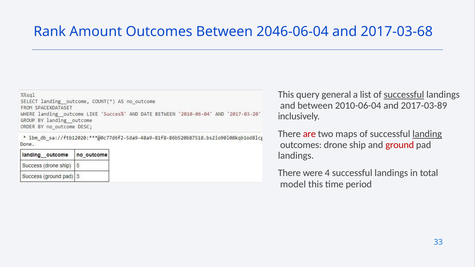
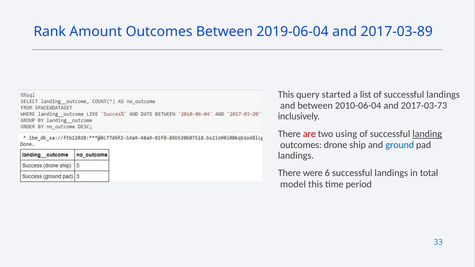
2046-06-04: 2046-06-04 -> 2019-06-04
2017-03-68: 2017-03-68 -> 2017-03-89
general: general -> started
successful at (404, 95) underline: present -> none
2017-03-89: 2017-03-89 -> 2017-03-73
maps: maps -> using
ground colour: red -> blue
4: 4 -> 6
